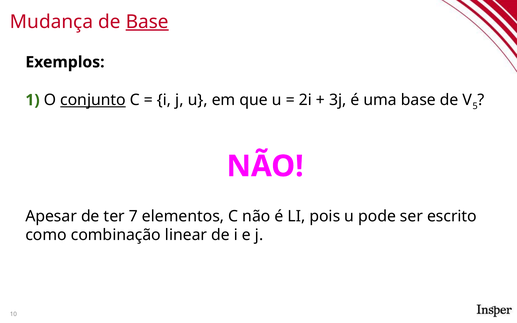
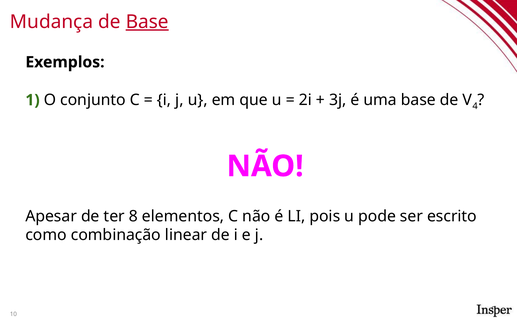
conjunto underline: present -> none
5: 5 -> 4
7: 7 -> 8
